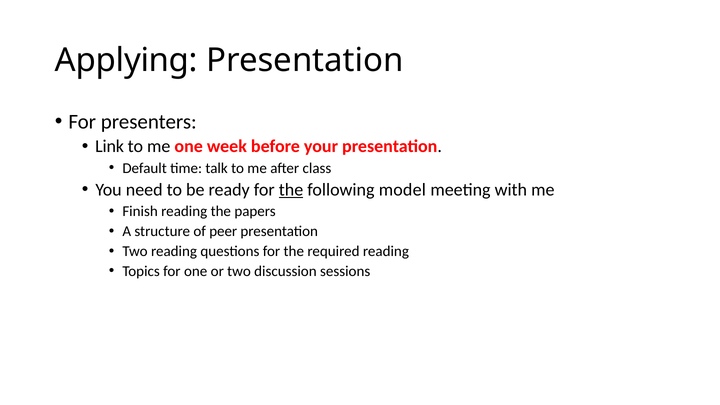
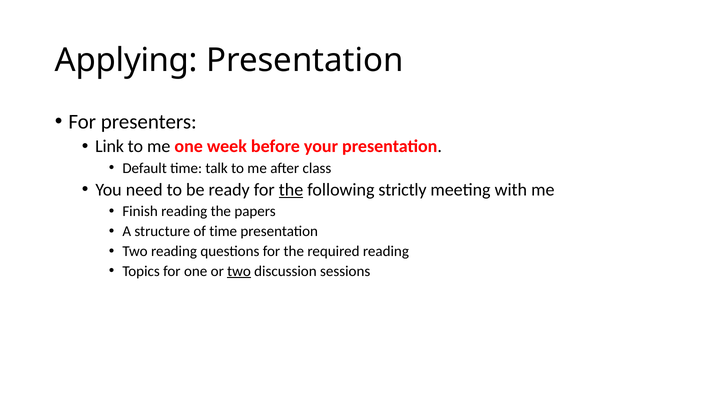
model: model -> strictly
of peer: peer -> time
two at (239, 271) underline: none -> present
